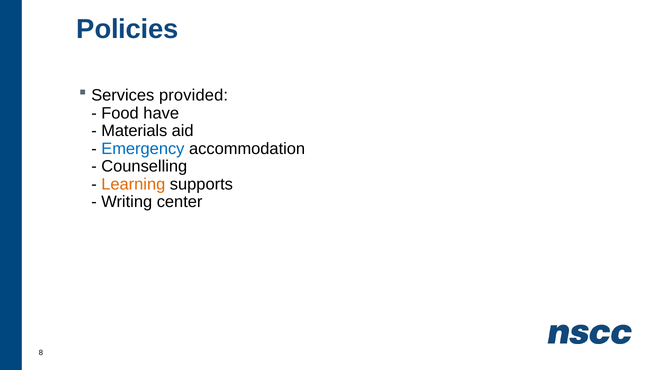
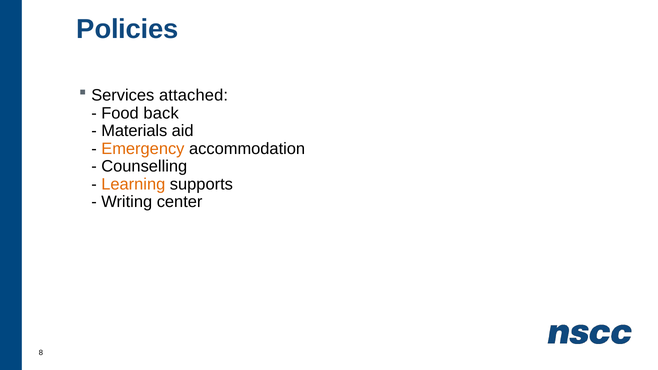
provided: provided -> attached
have: have -> back
Emergency colour: blue -> orange
